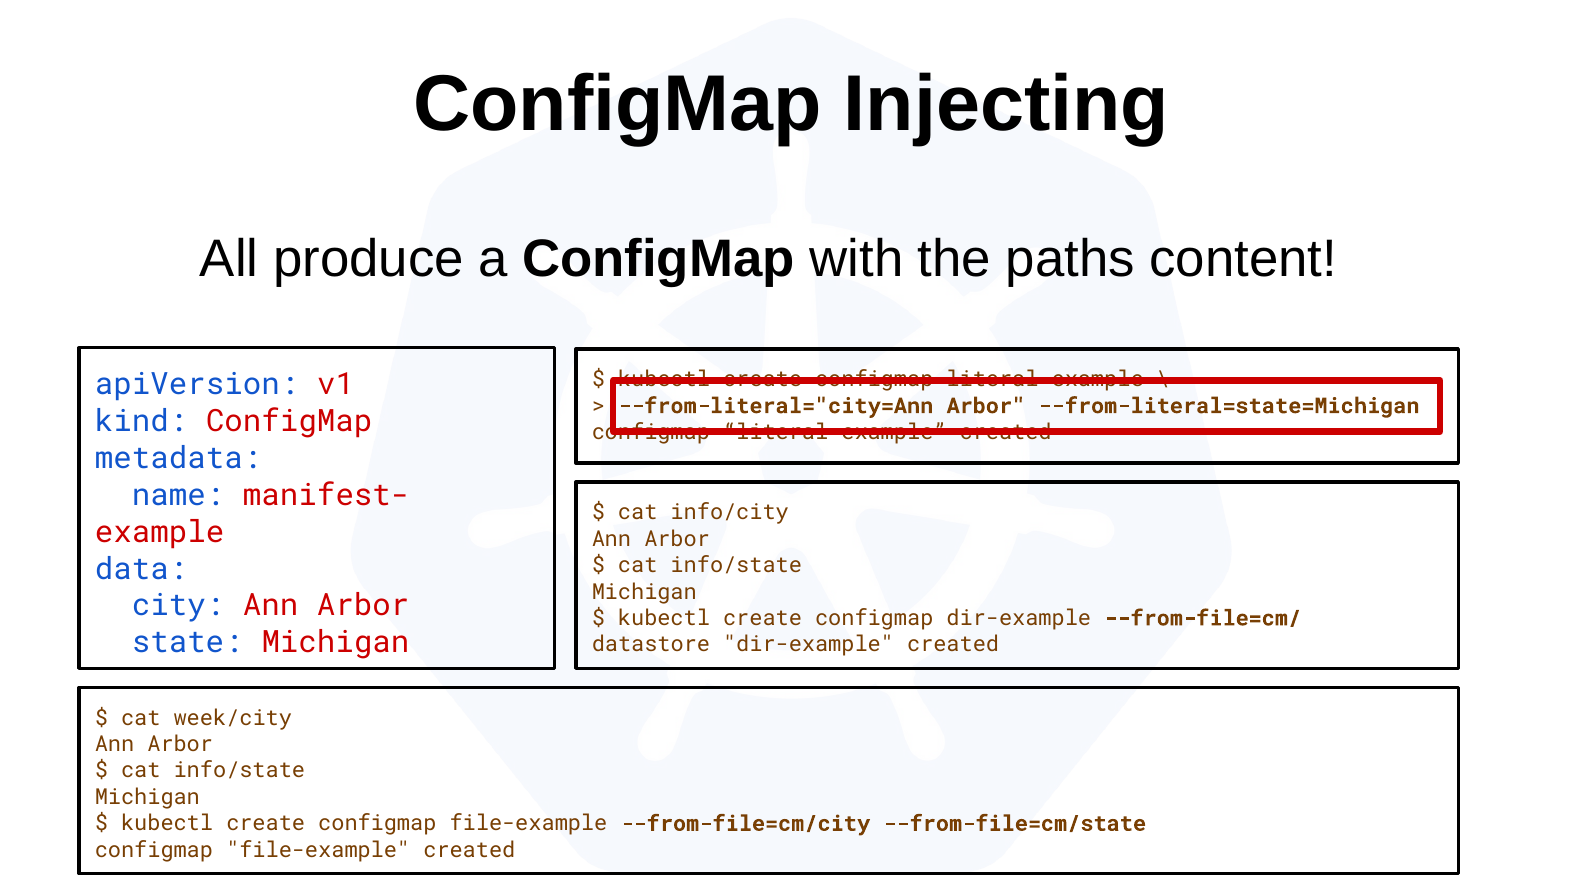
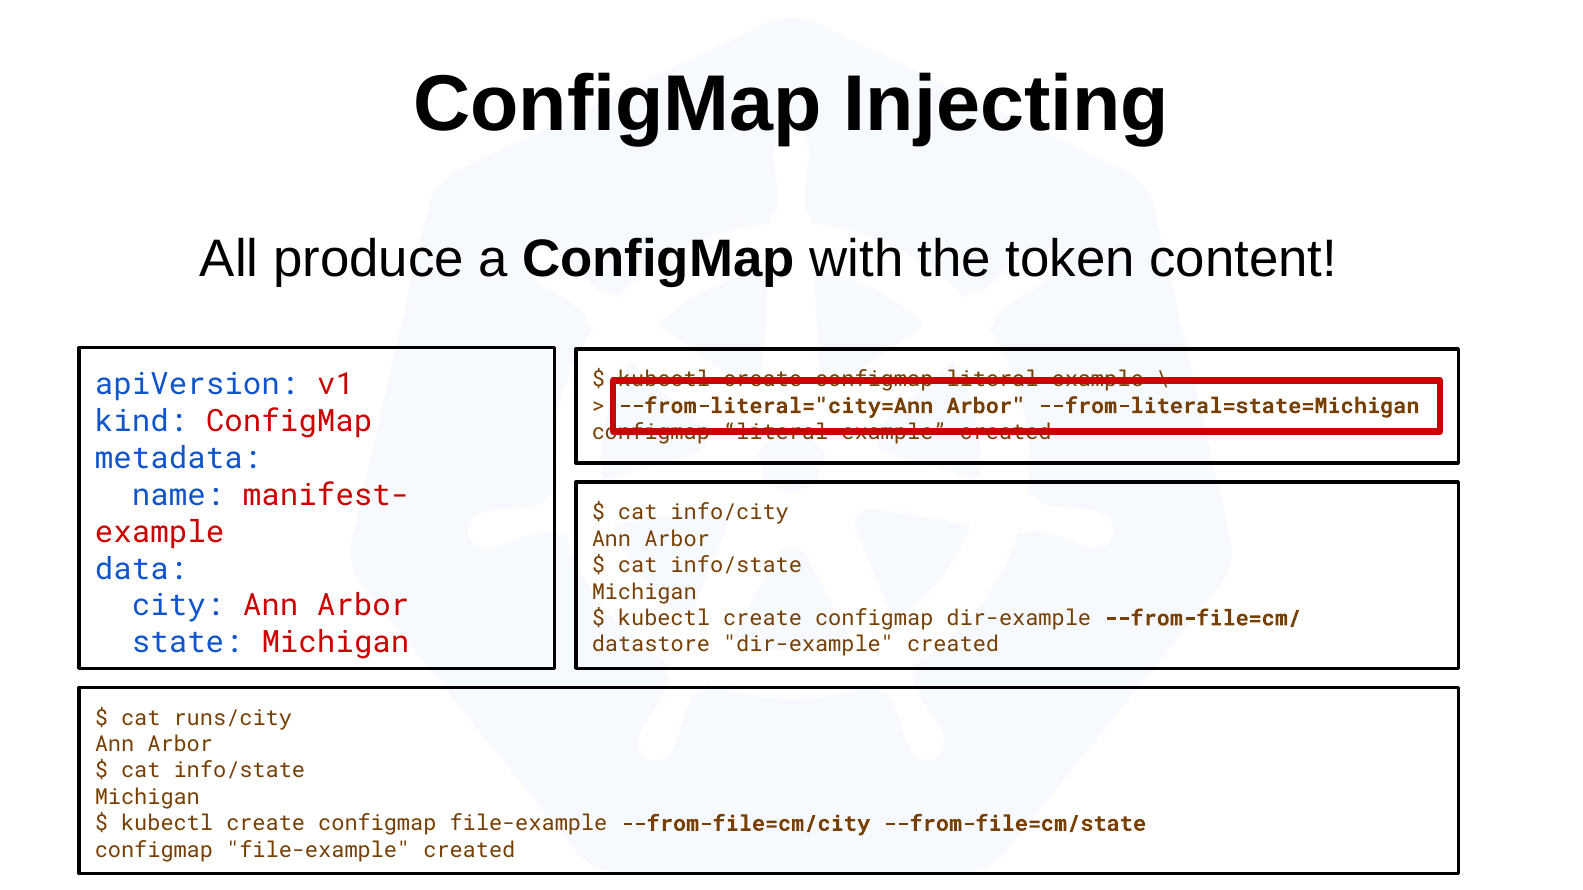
paths: paths -> token
week/city: week/city -> runs/city
